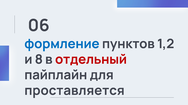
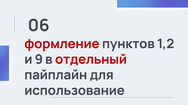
формление colour: blue -> red
8: 8 -> 9
проставляется: проставляется -> использование
